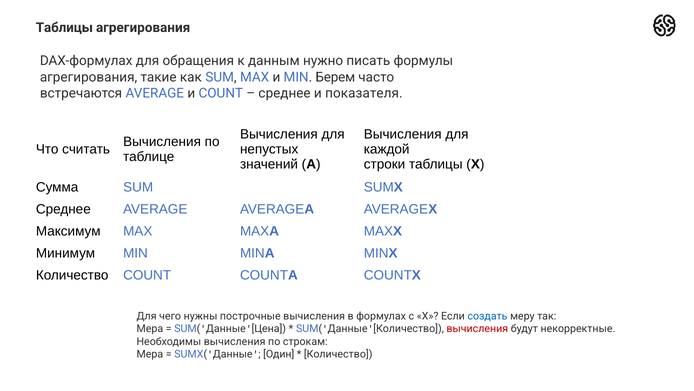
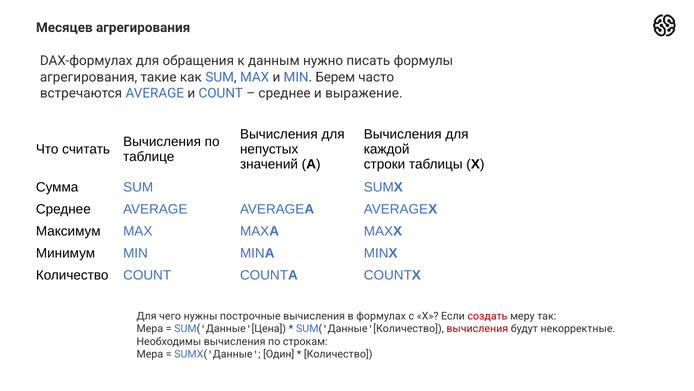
Таблицы at (64, 27): Таблицы -> Месяцев
показателя: показателя -> выражение
создать colour: blue -> red
